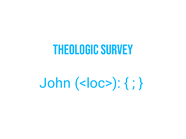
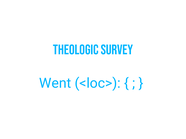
John: John -> Went
